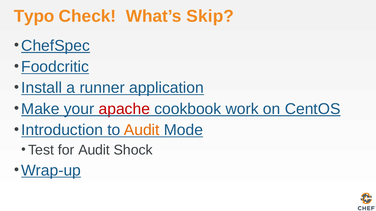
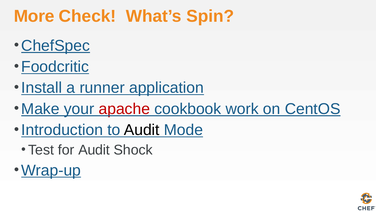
Typo: Typo -> More
Skip: Skip -> Spin
Audit at (142, 130) colour: orange -> black
